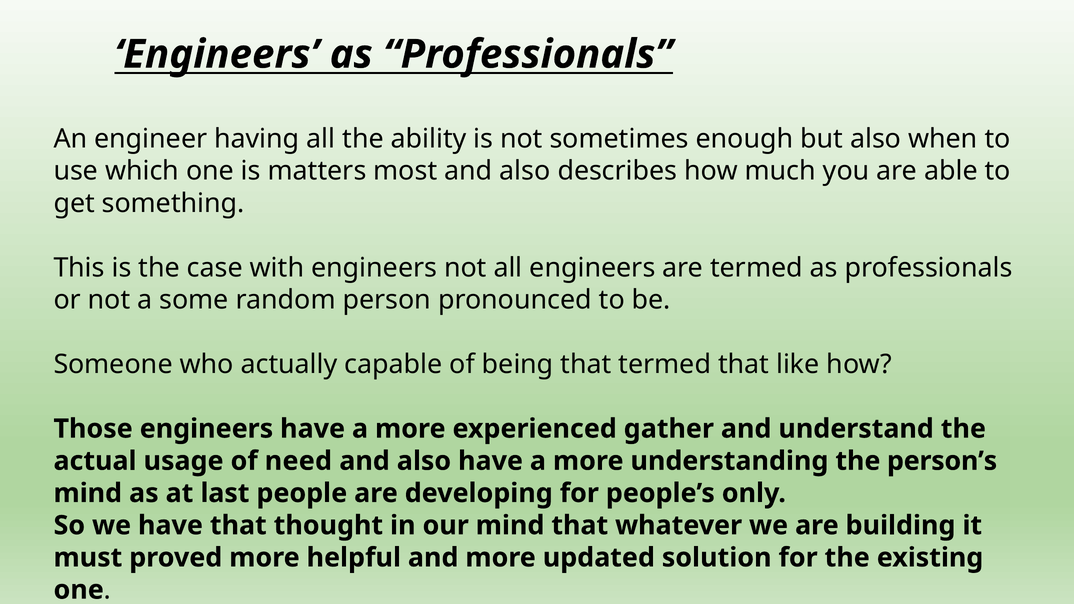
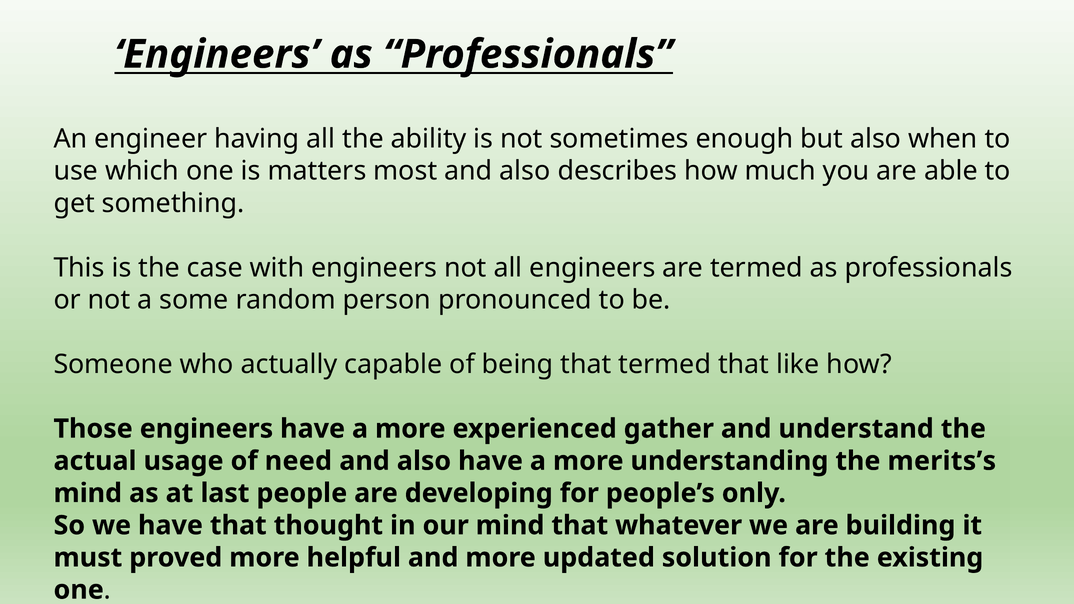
person’s: person’s -> merits’s
